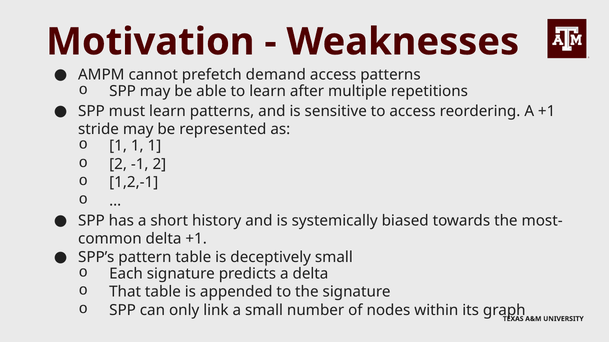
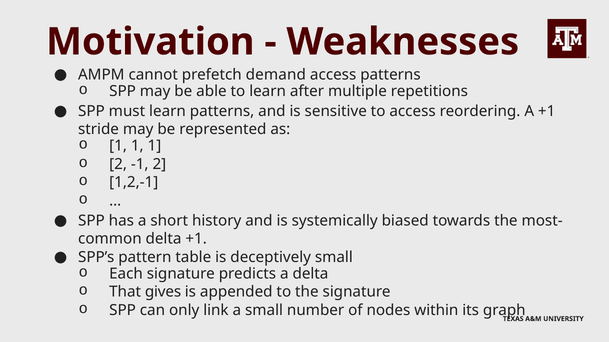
That table: table -> gives
